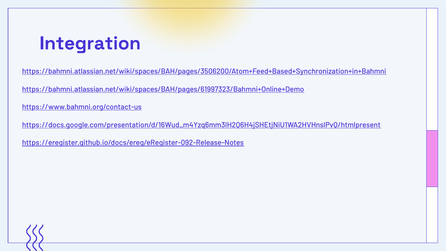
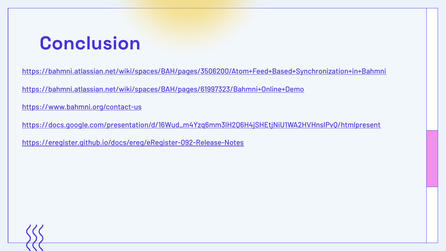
Integration: Integration -> Conclusion
